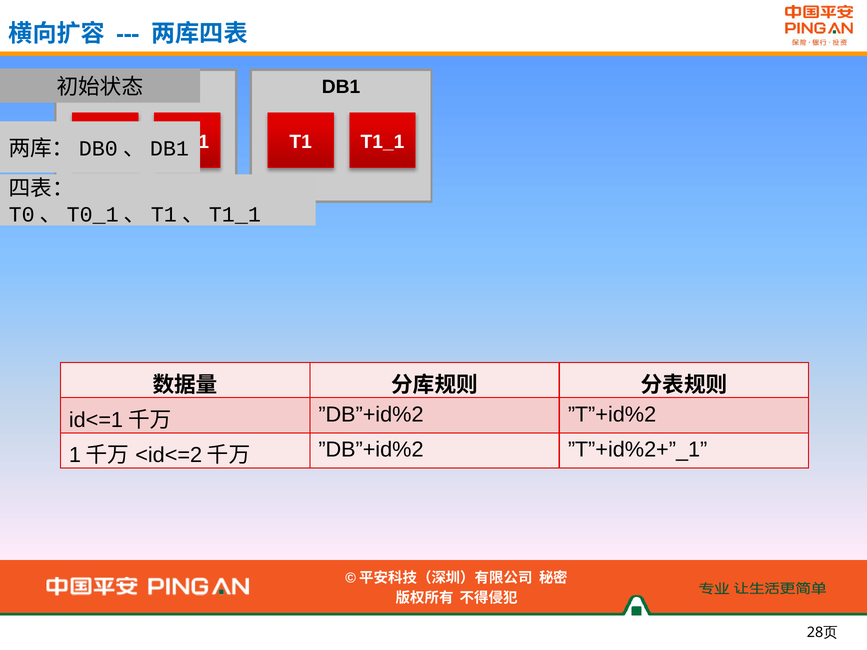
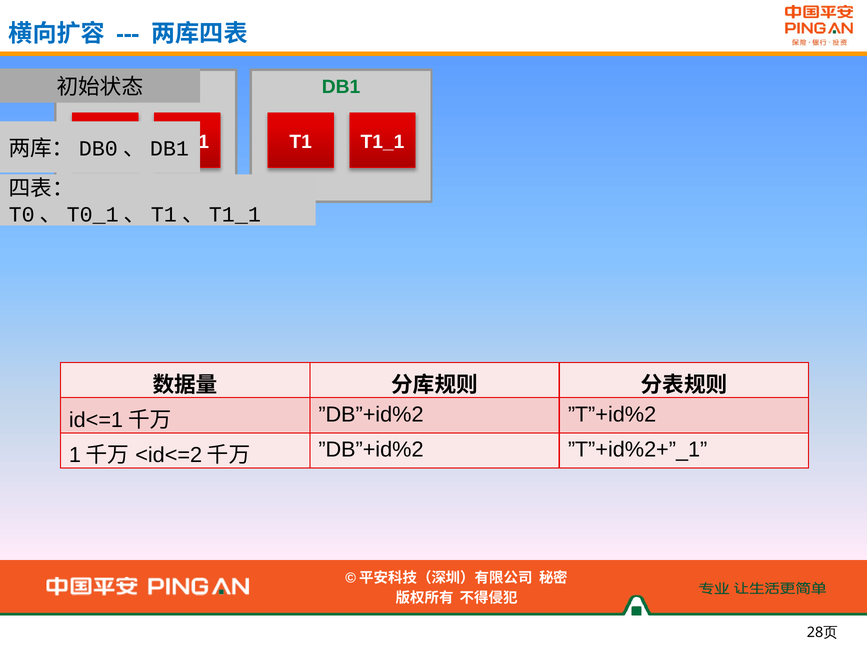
DB1 colour: black -> green
